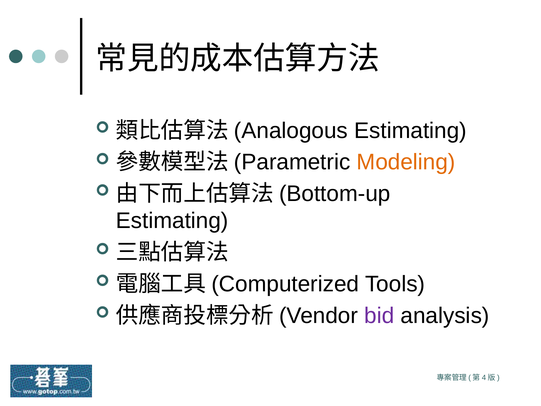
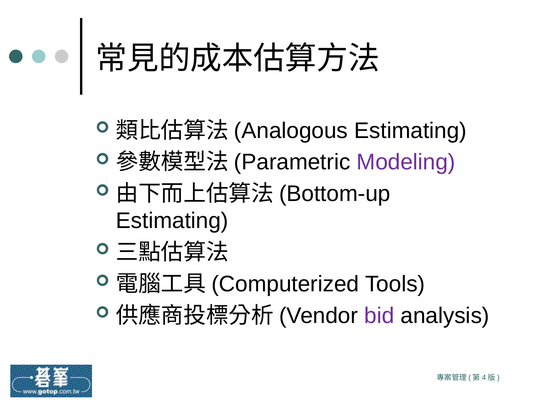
Modeling colour: orange -> purple
